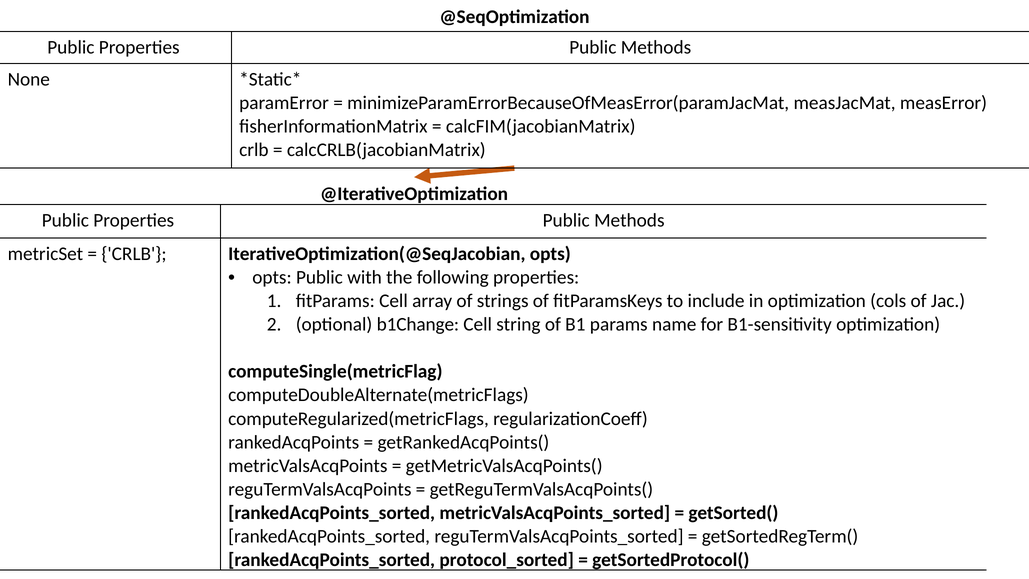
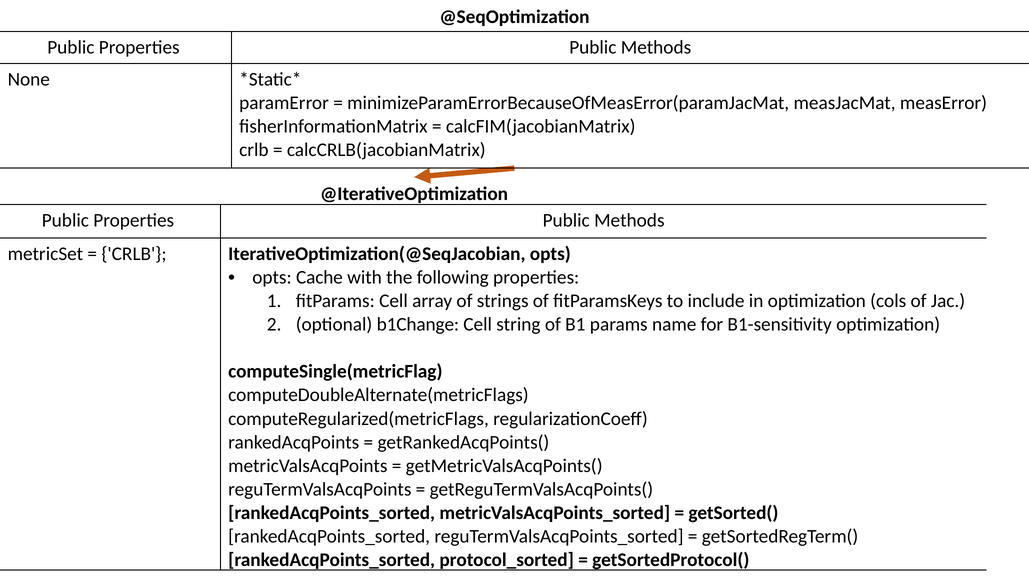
opts Public: Public -> Cache
